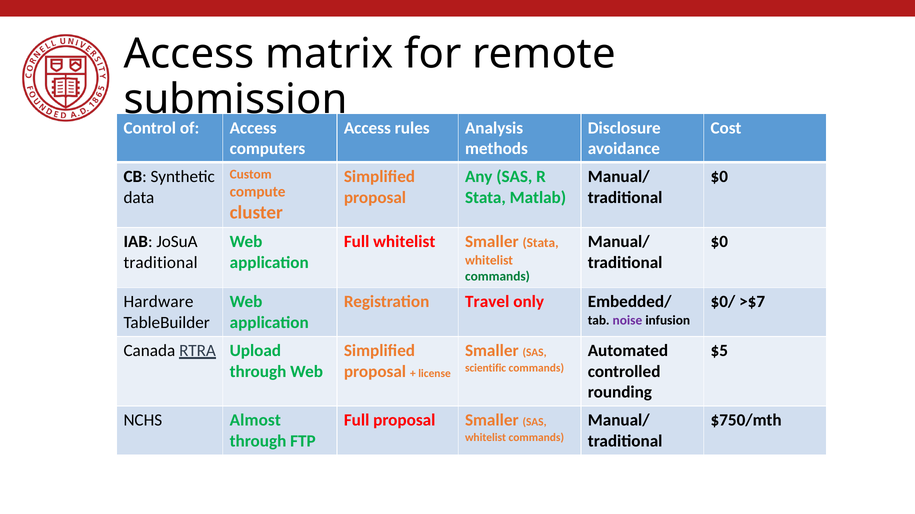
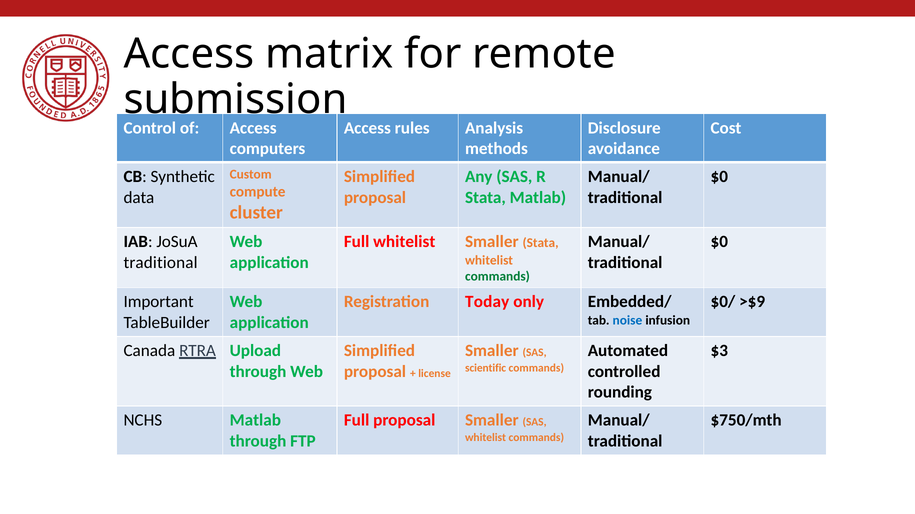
Hardware: Hardware -> Important
Travel: Travel -> Today
>$7: >$7 -> >$9
noise colour: purple -> blue
$5: $5 -> $3
NCHS Almost: Almost -> Matlab
